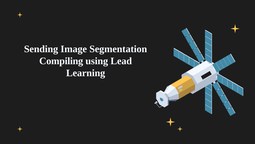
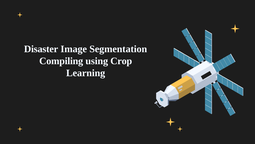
Sending: Sending -> Disaster
Lead: Lead -> Crop
